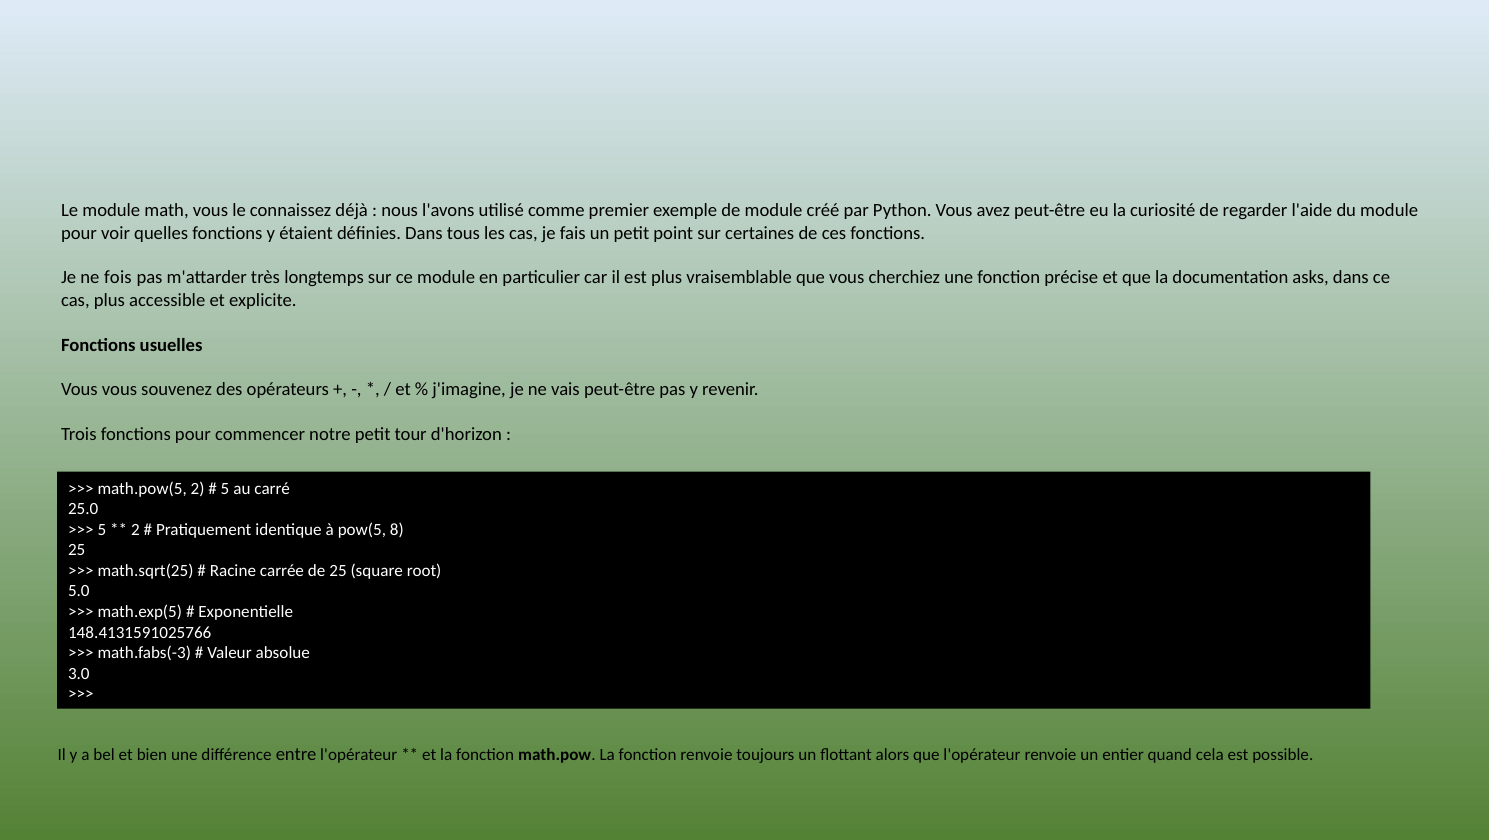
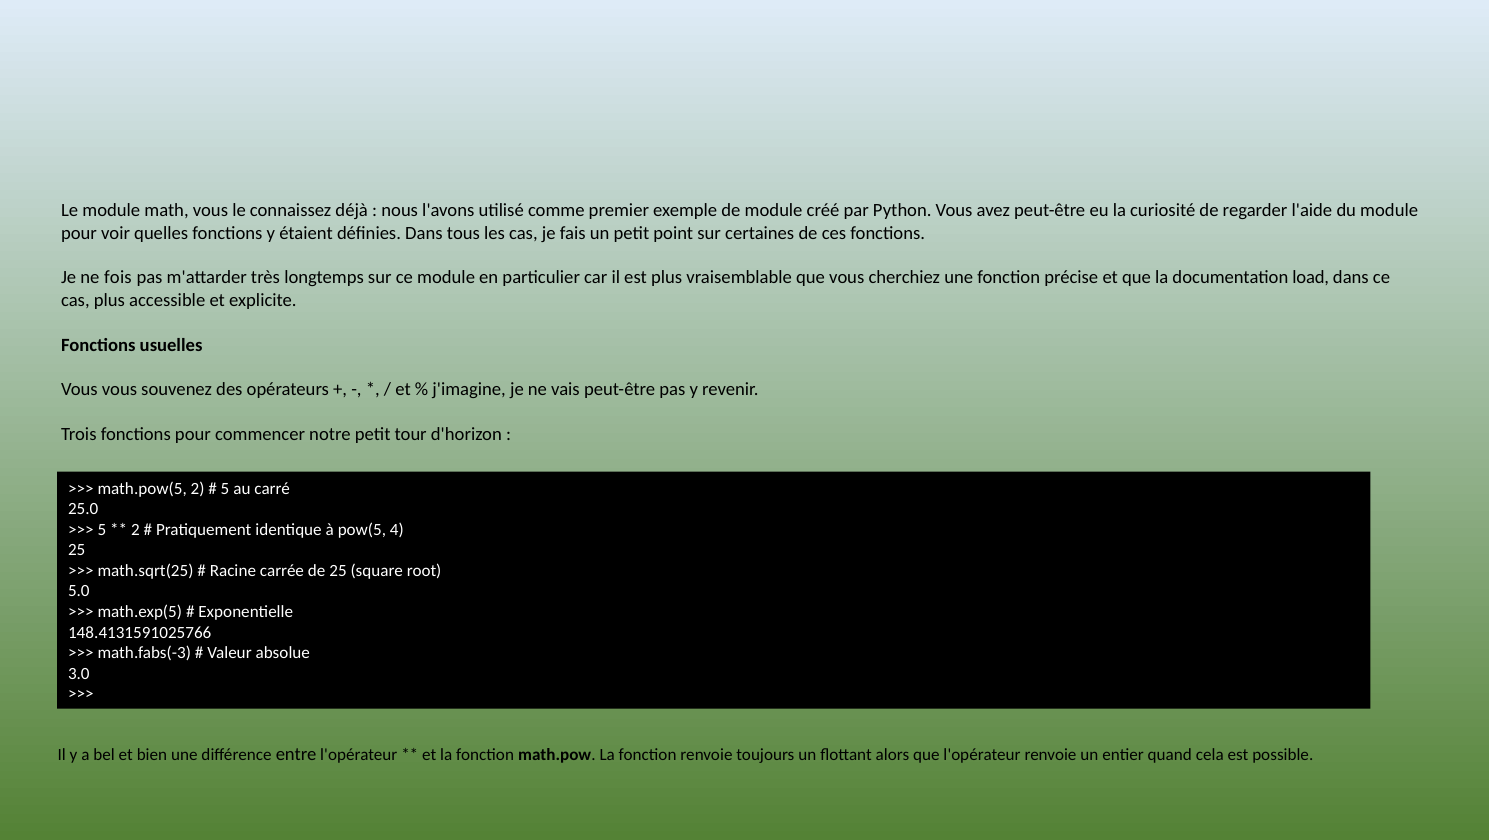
asks: asks -> load
8: 8 -> 4
